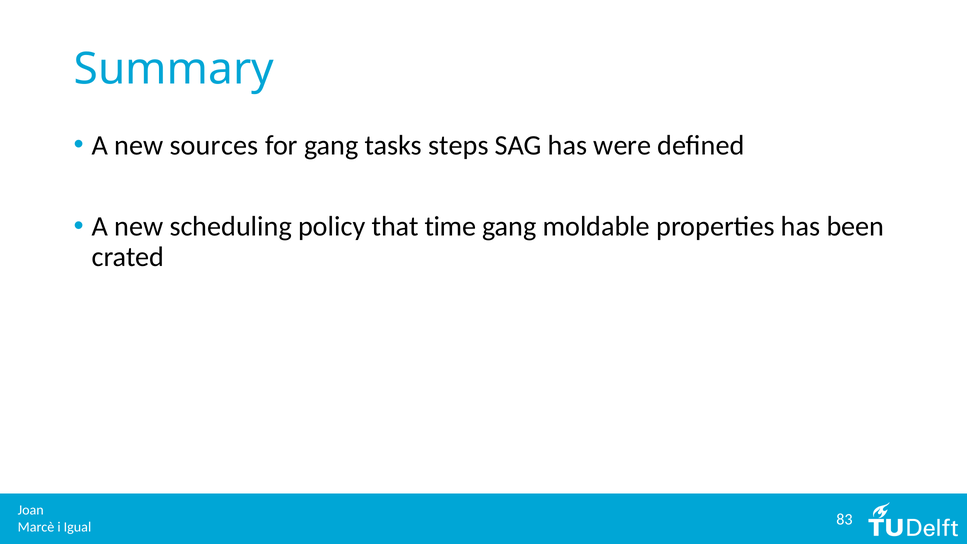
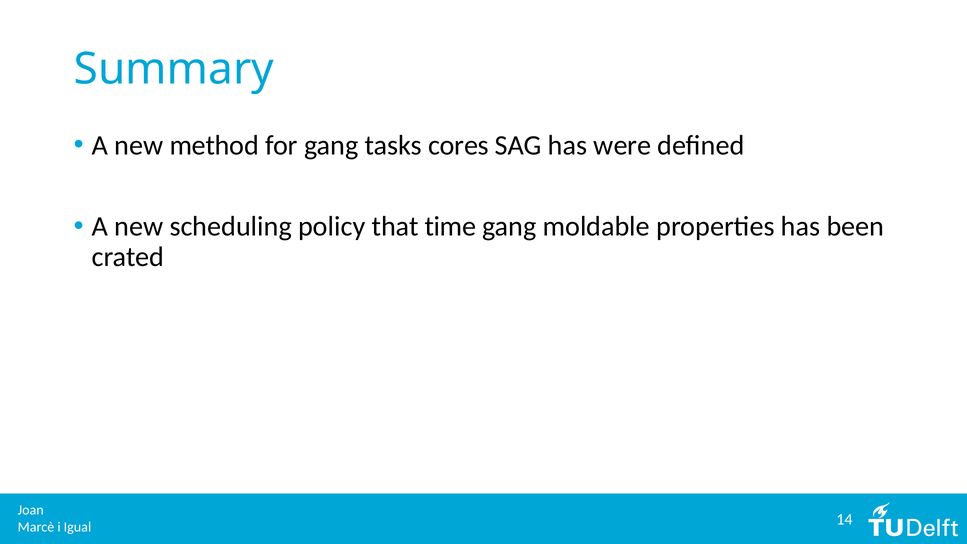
sources: sources -> method
steps: steps -> cores
83: 83 -> 14
